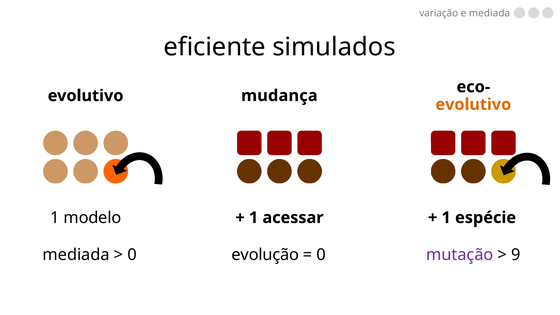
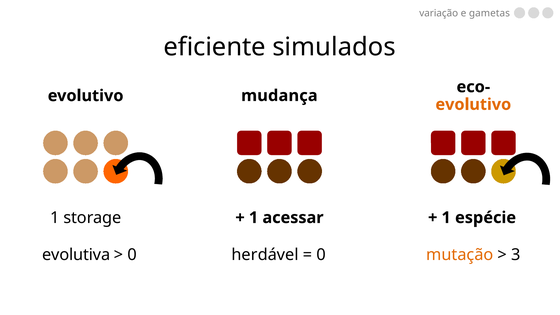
e mediada: mediada -> gametas
modelo: modelo -> storage
mediada at (76, 255): mediada -> evolutiva
evolução: evolução -> herdável
mutação colour: purple -> orange
9: 9 -> 3
